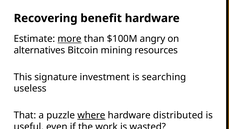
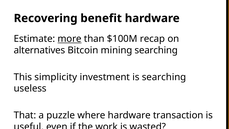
angry: angry -> recap
mining resources: resources -> searching
signature: signature -> simplicity
where underline: present -> none
distributed: distributed -> transaction
